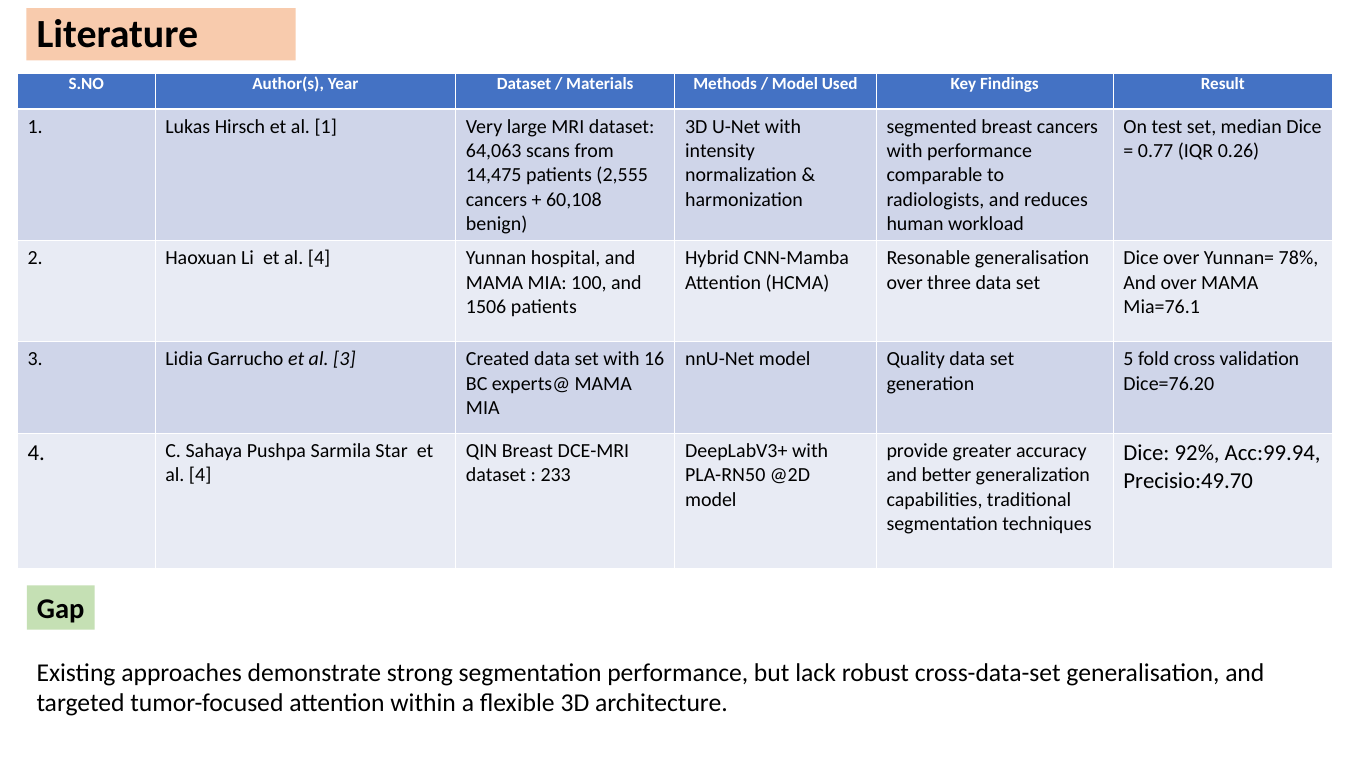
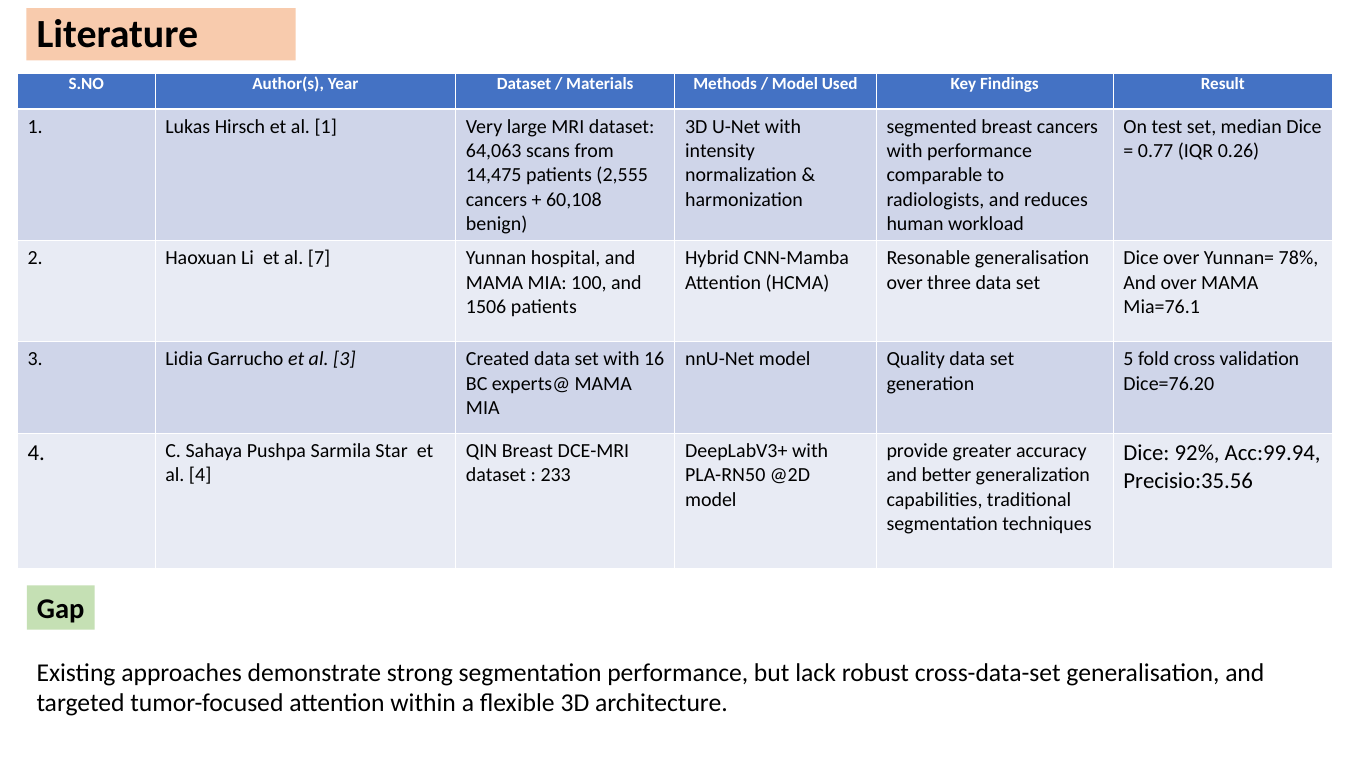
Li et al 4: 4 -> 7
Precisio:49.70: Precisio:49.70 -> Precisio:35.56
